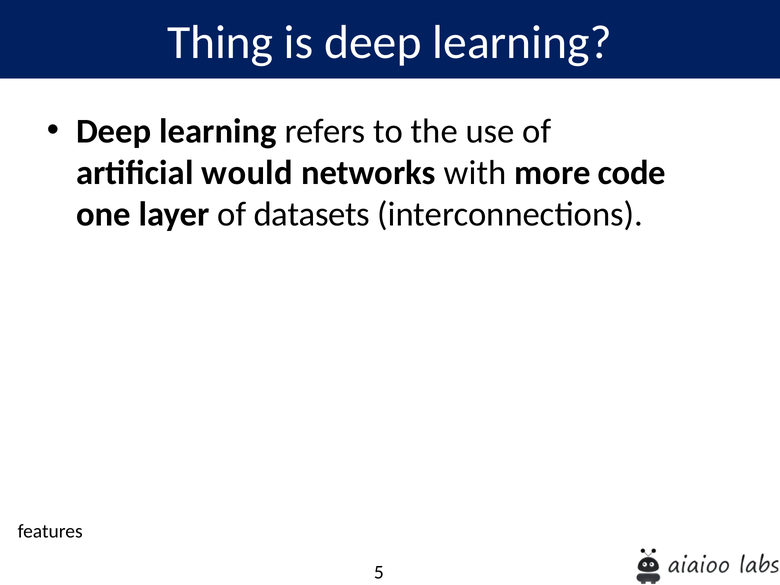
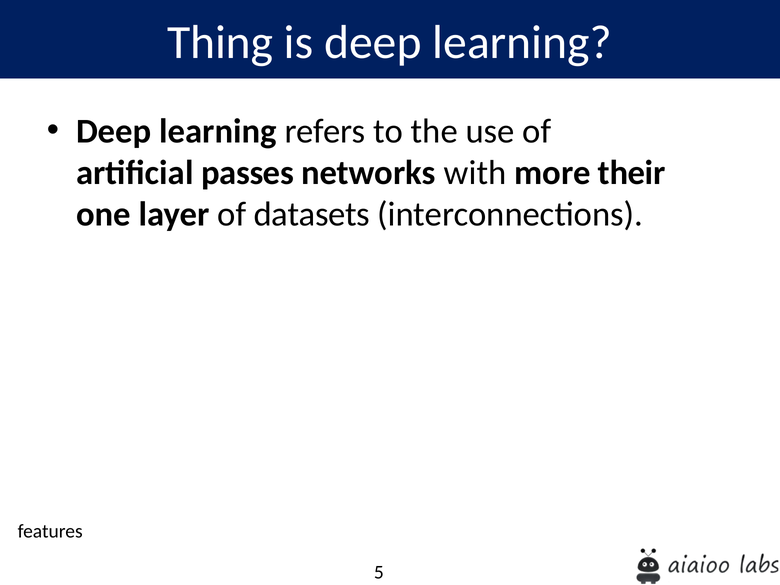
would: would -> passes
code: code -> their
